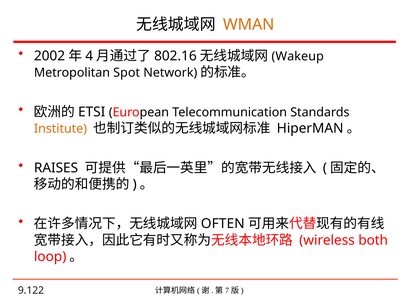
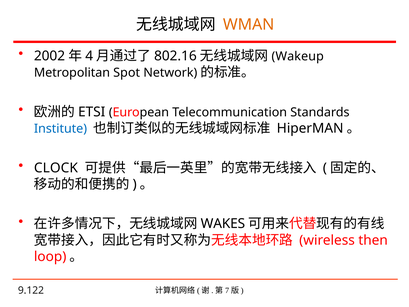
Institute colour: orange -> blue
RAISES: RAISES -> CLOCK
OFTEN: OFTEN -> WAKES
both: both -> then
